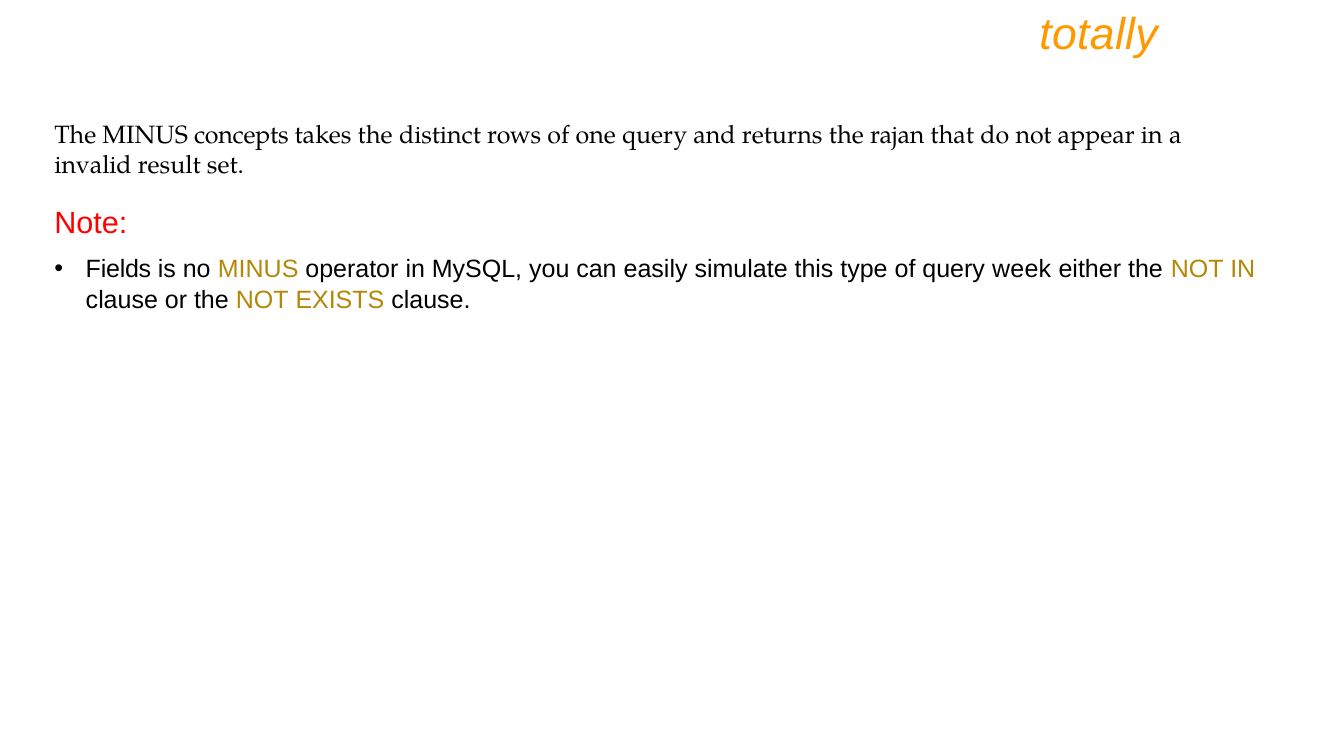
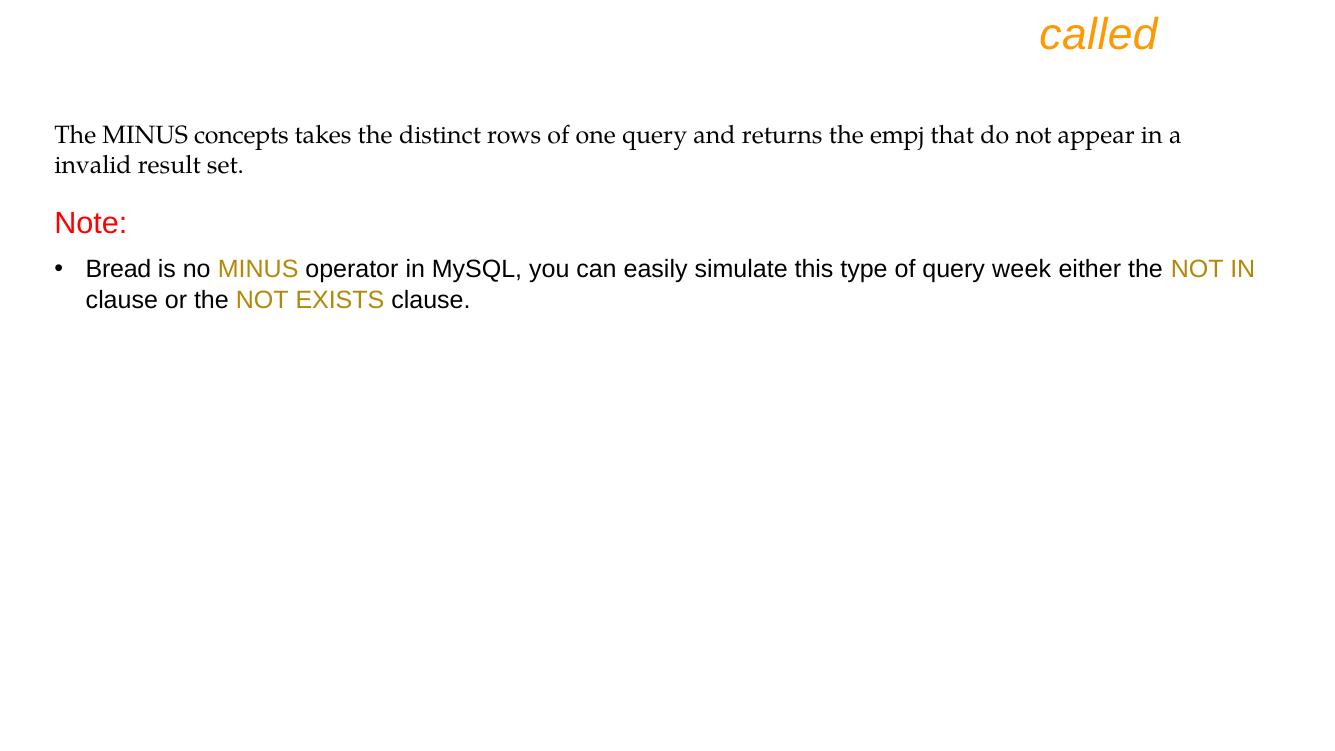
totally: totally -> called
rajan: rajan -> empj
Fields: Fields -> Bread
